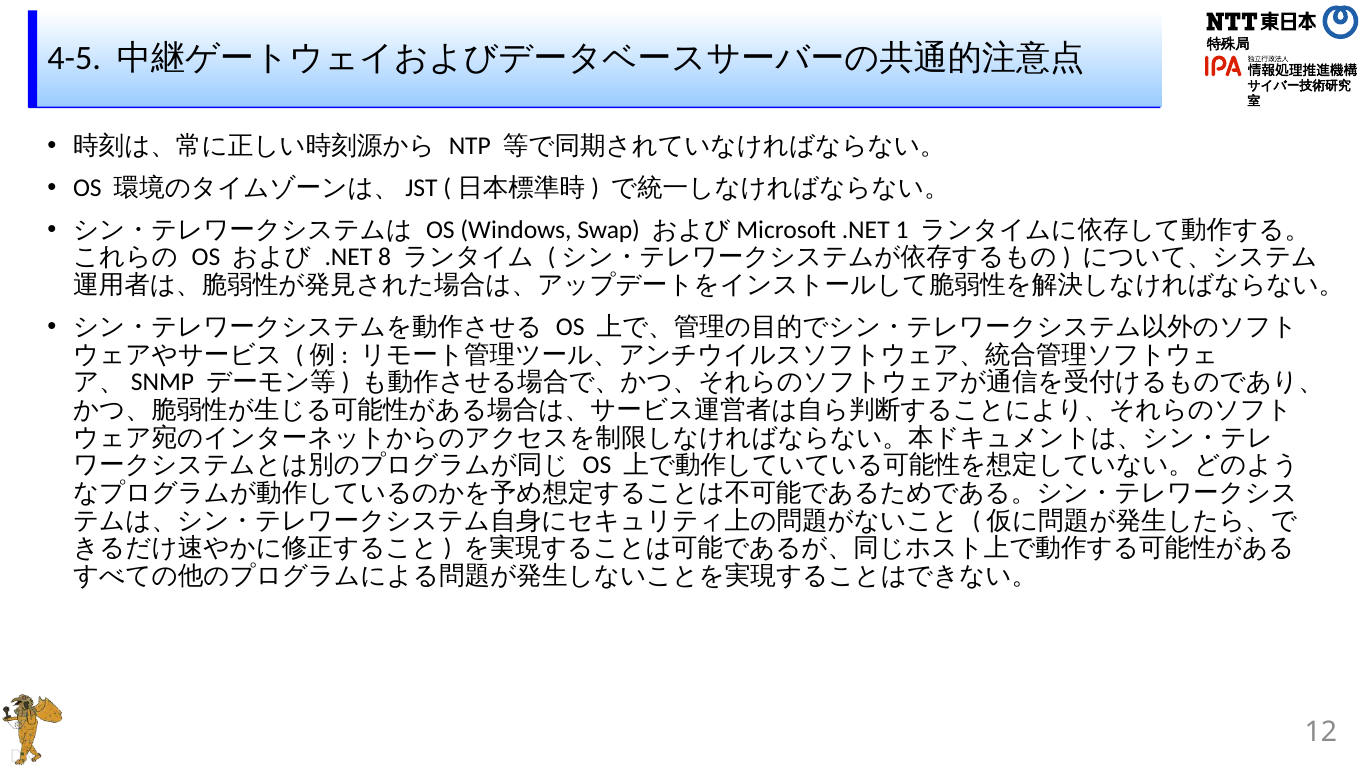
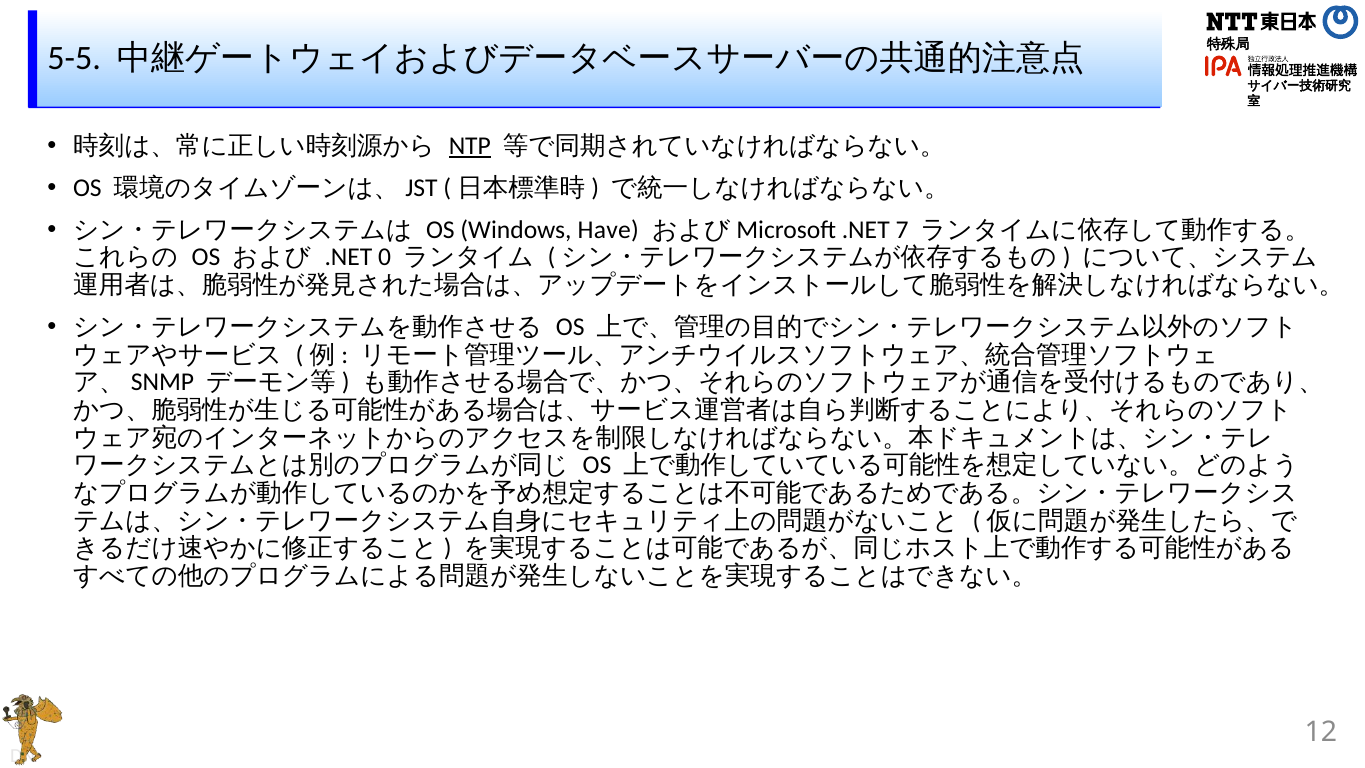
4-5: 4-5 -> 5-5
NTP underline: none -> present
Swap: Swap -> Have
1: 1 -> 7
8: 8 -> 0
